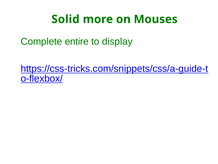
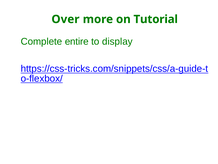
Solid: Solid -> Over
Mouses: Mouses -> Tutorial
